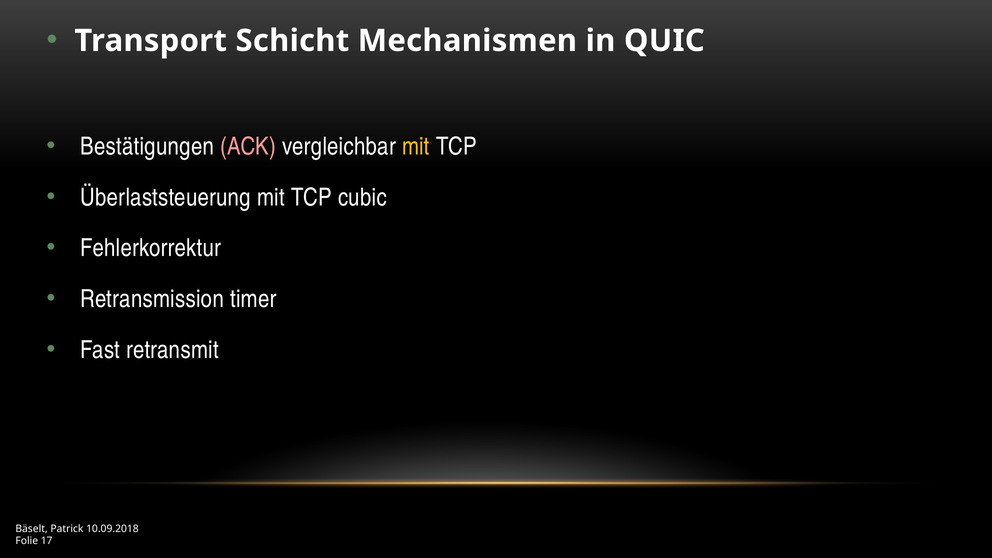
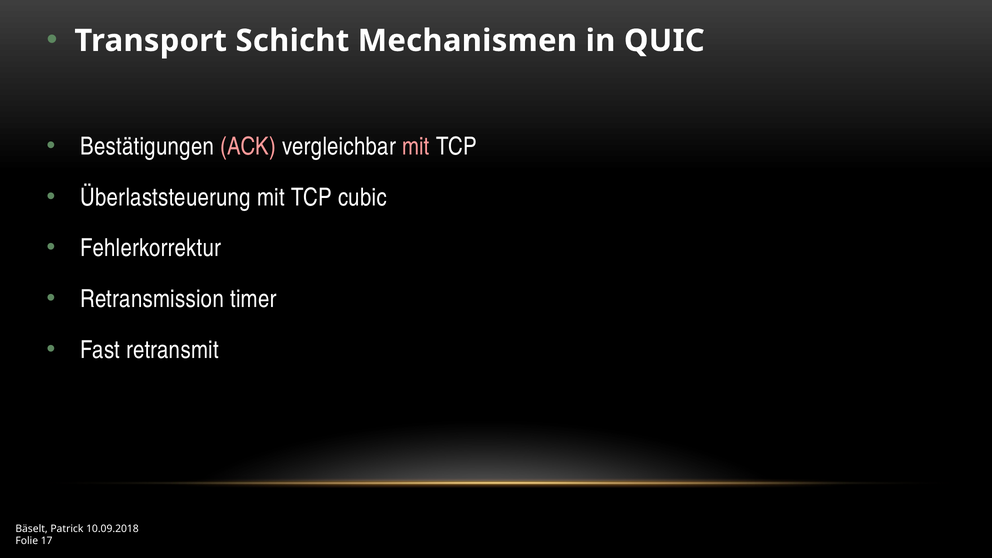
mit at (416, 146) colour: yellow -> pink
